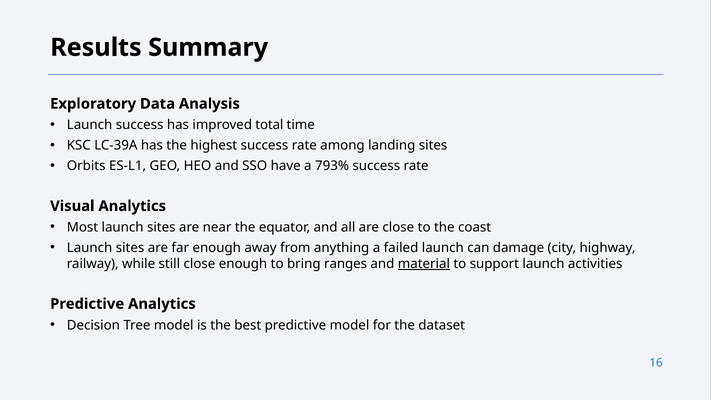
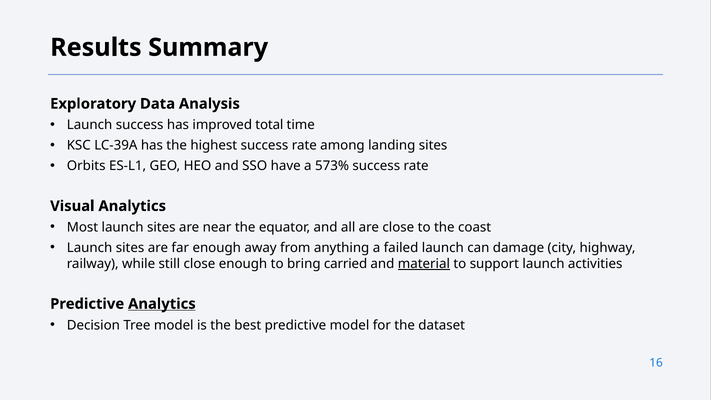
793%: 793% -> 573%
ranges: ranges -> carried
Analytics at (162, 304) underline: none -> present
